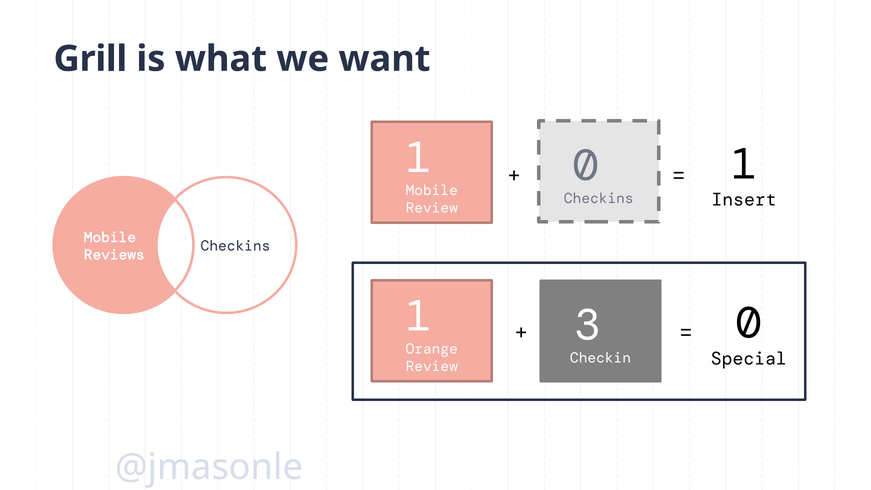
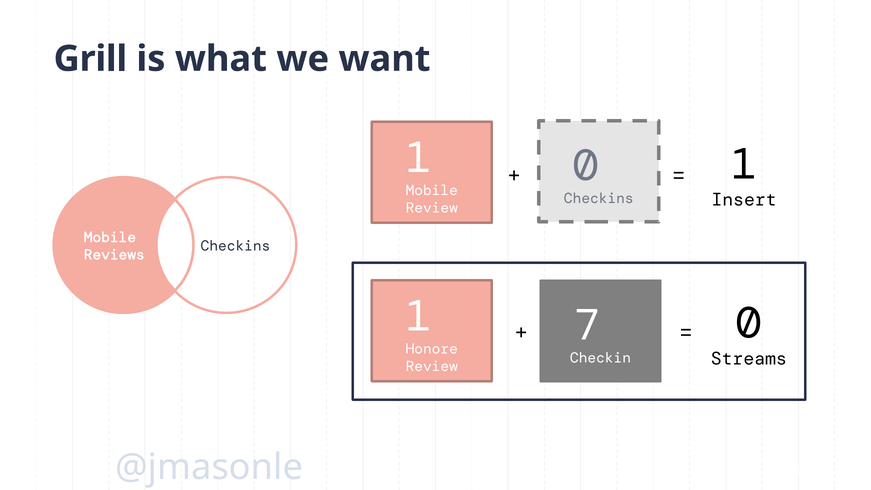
3: 3 -> 7
Orange: Orange -> Honore
Special: Special -> Streams
